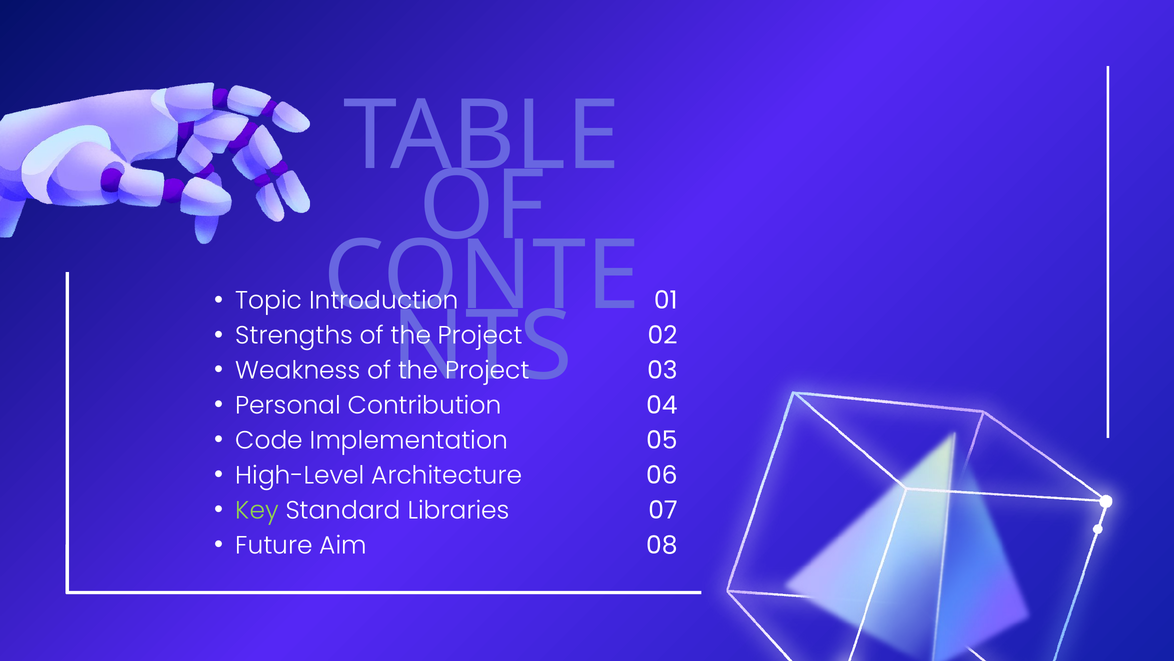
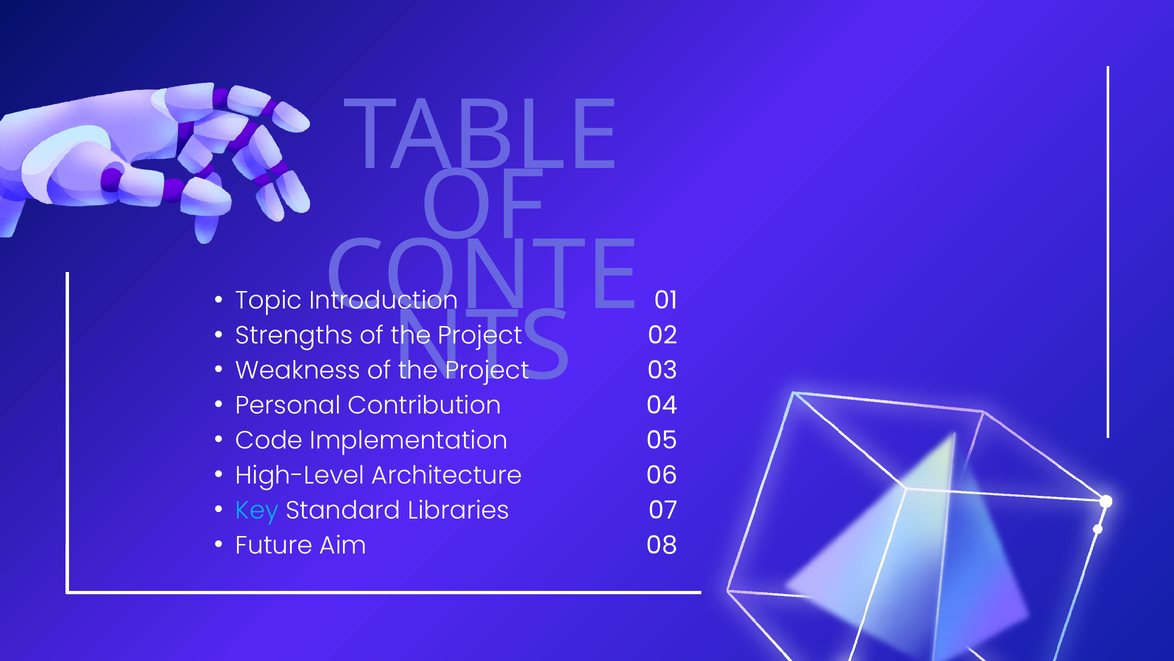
Key colour: light green -> light blue
